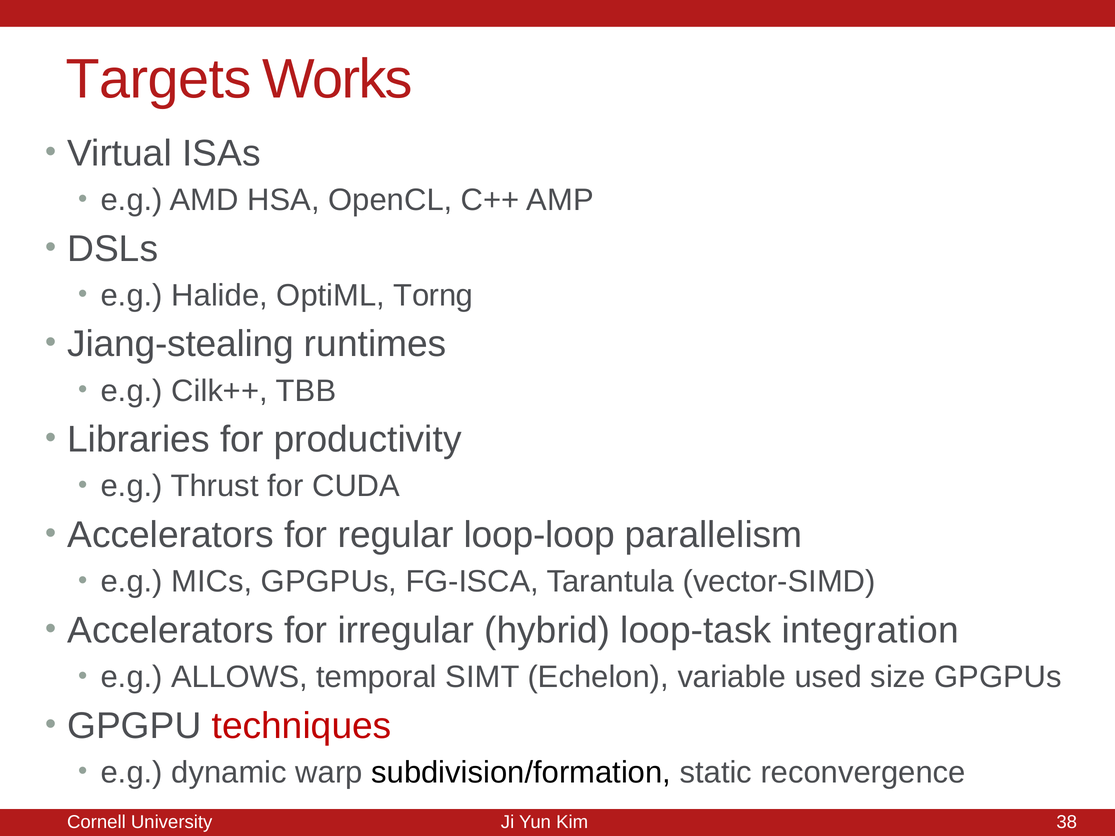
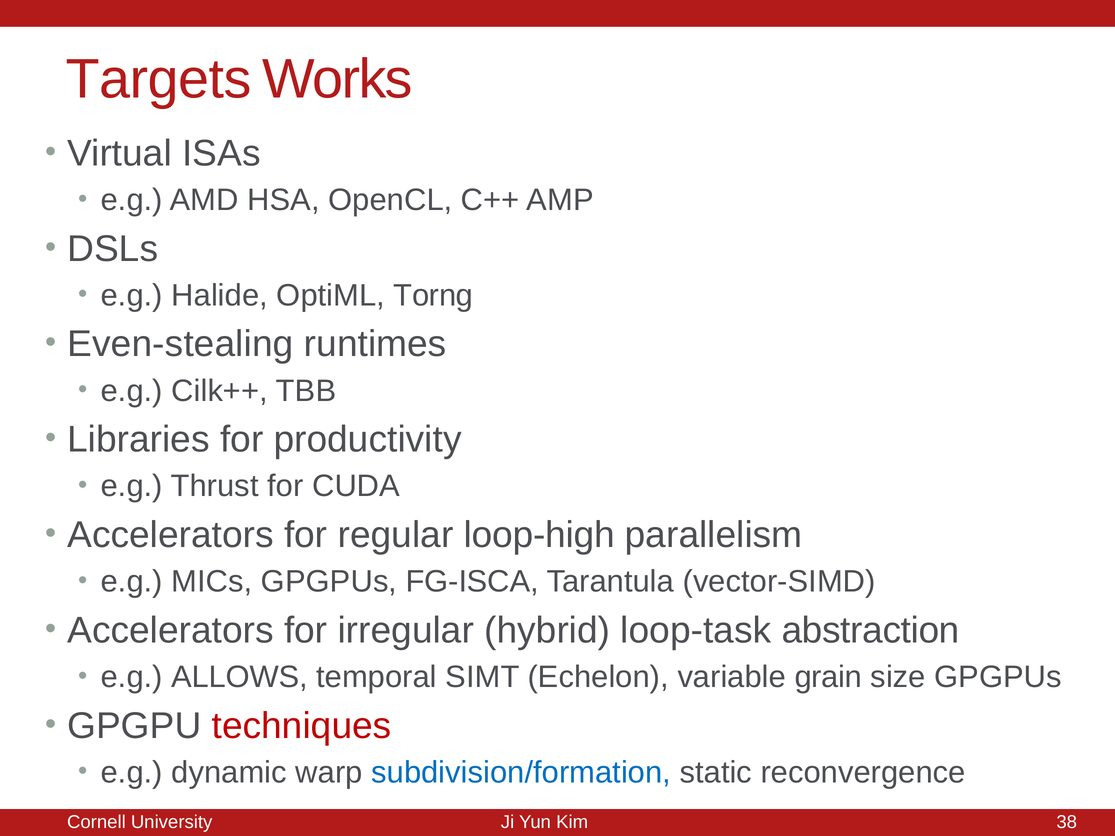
Jiang-stealing: Jiang-stealing -> Even-stealing
loop-loop: loop-loop -> loop-high
integration: integration -> abstraction
used: used -> grain
subdivision/formation colour: black -> blue
